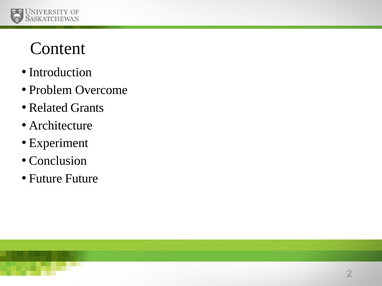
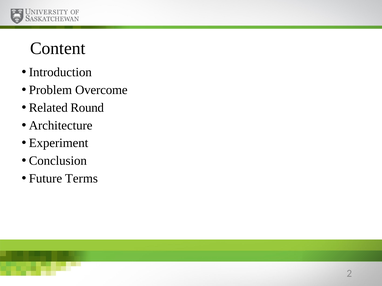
Grants: Grants -> Round
Future Future: Future -> Terms
